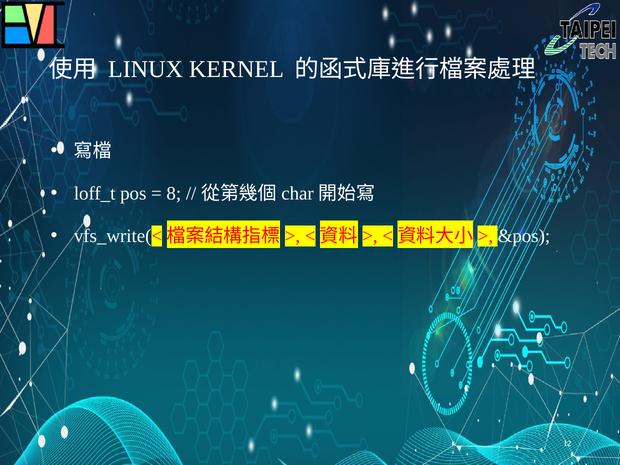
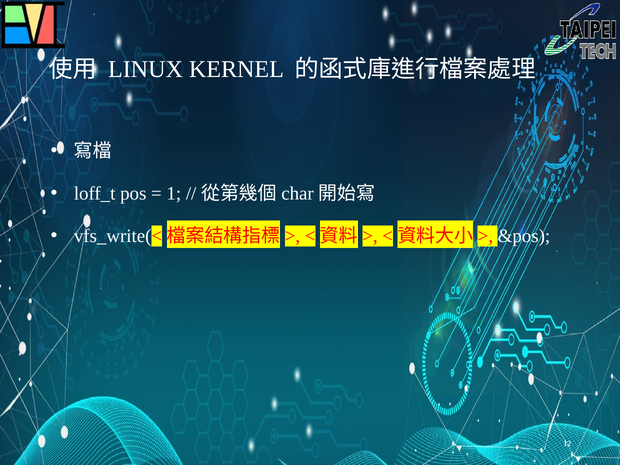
8: 8 -> 1
